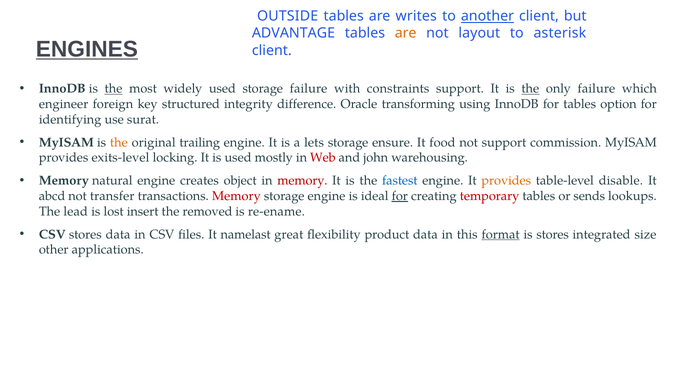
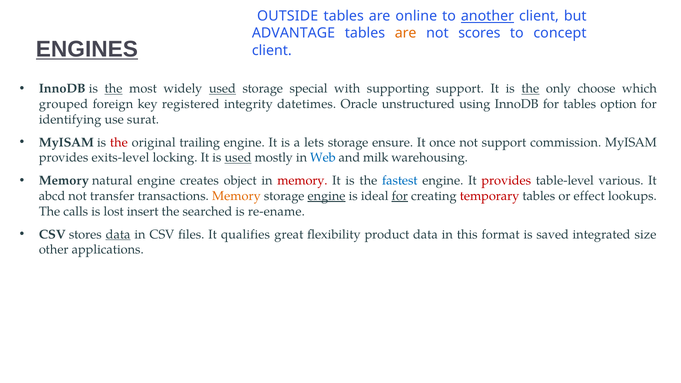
writes: writes -> online
layout: layout -> scores
asterisk: asterisk -> concept
used at (222, 89) underline: none -> present
storage failure: failure -> special
constraints: constraints -> supporting
only failure: failure -> choose
engineer: engineer -> grouped
structured: structured -> registered
difference: difference -> datetimes
transforming: transforming -> unstructured
the at (119, 142) colour: orange -> red
food: food -> once
used at (238, 158) underline: none -> present
Web colour: red -> blue
john: john -> milk
provides at (506, 181) colour: orange -> red
disable: disable -> various
Memory at (236, 196) colour: red -> orange
engine at (327, 196) underline: none -> present
sends: sends -> effect
lead: lead -> calls
removed: removed -> searched
data at (118, 234) underline: none -> present
namelast: namelast -> qualifies
format underline: present -> none
is stores: stores -> saved
